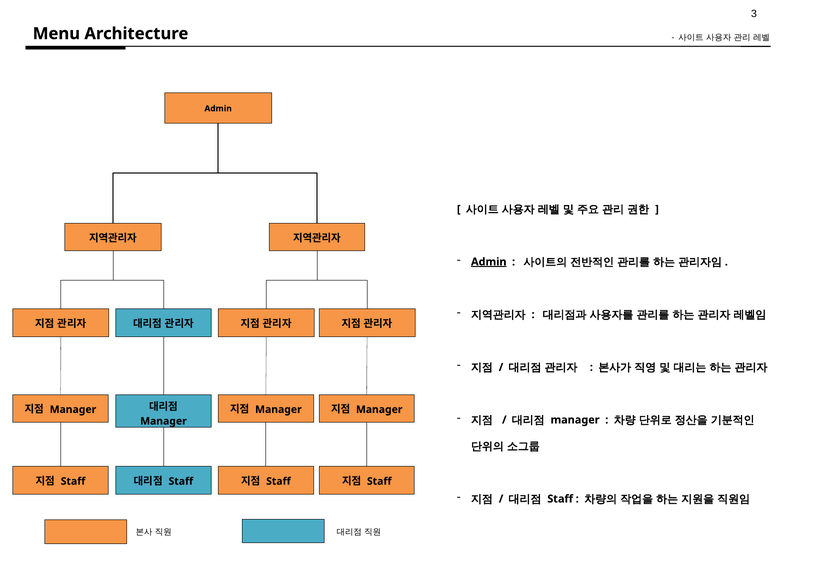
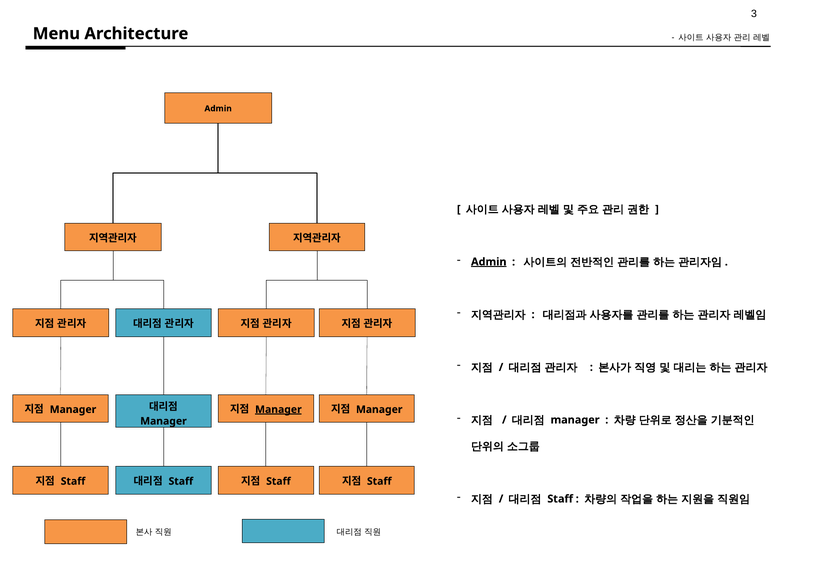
Manager at (278, 409) underline: none -> present
